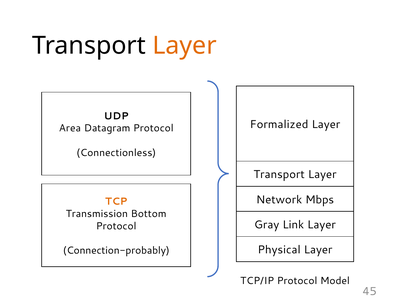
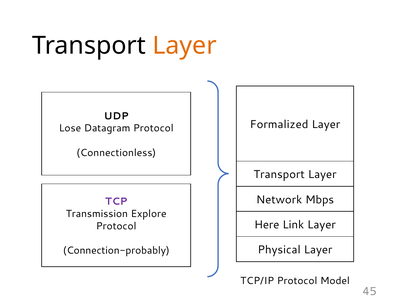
Area: Area -> Lose
TCP colour: orange -> purple
Bottom: Bottom -> Explore
Gray: Gray -> Here
